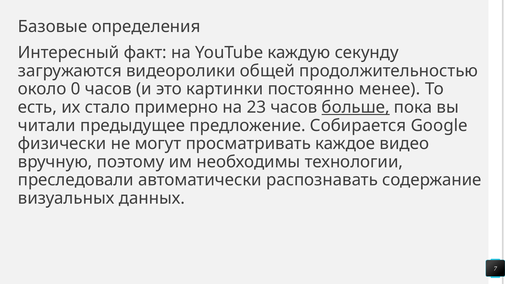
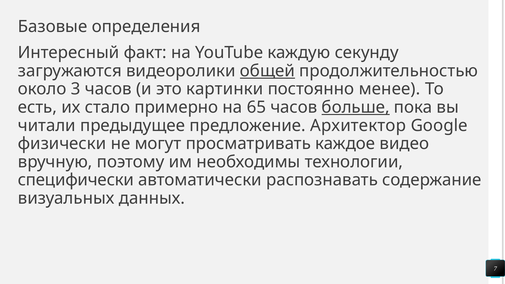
общей underline: none -> present
0: 0 -> 3
23: 23 -> 65
Собирается: Собирается -> Архитектор
преследовали: преследовали -> специфически
